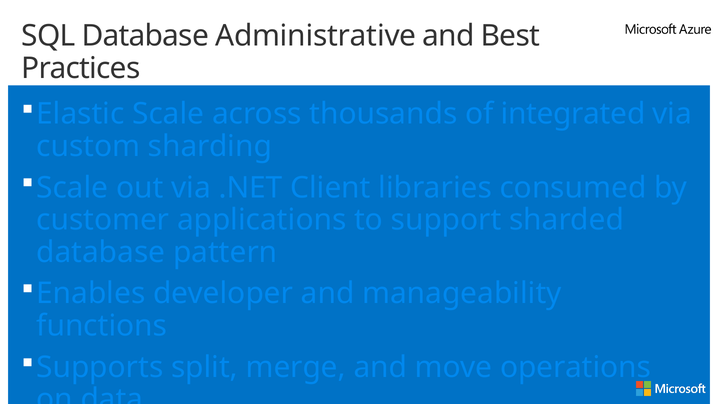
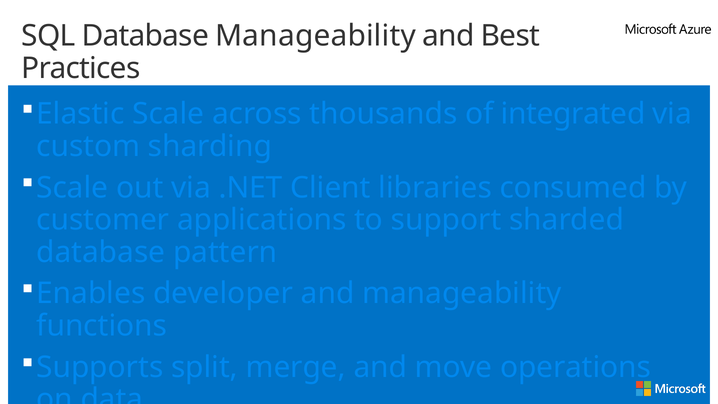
Database Administrative: Administrative -> Manageability
